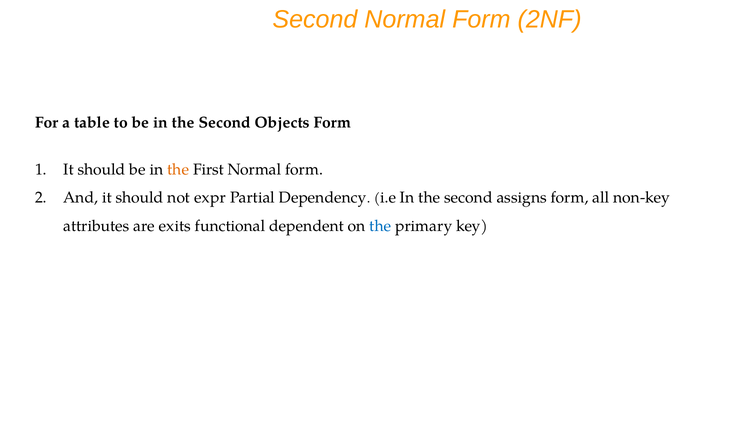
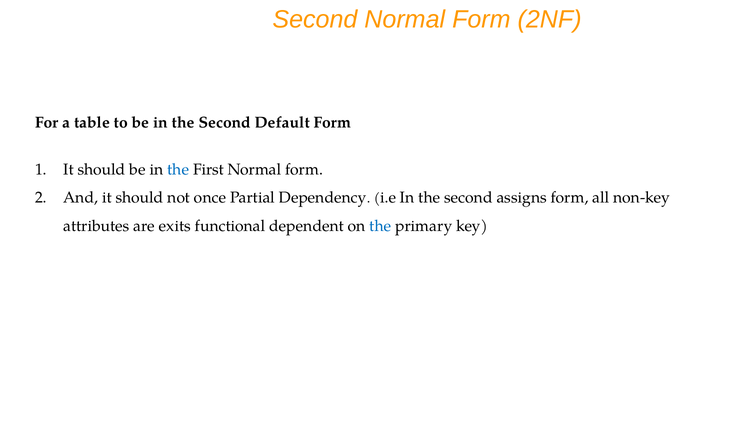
Objects: Objects -> Default
the at (178, 170) colour: orange -> blue
expr: expr -> once
